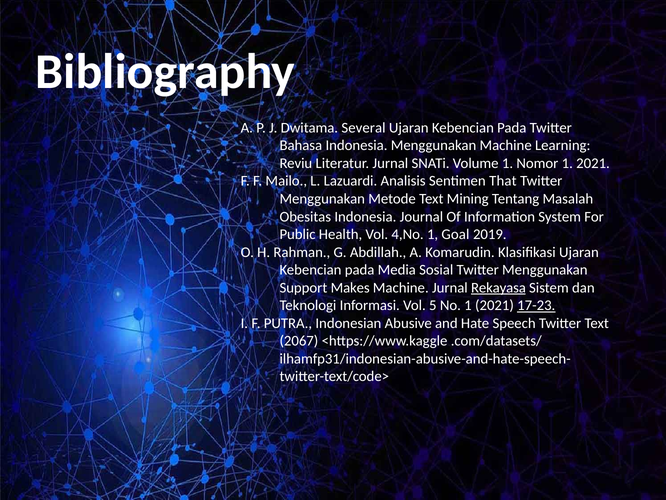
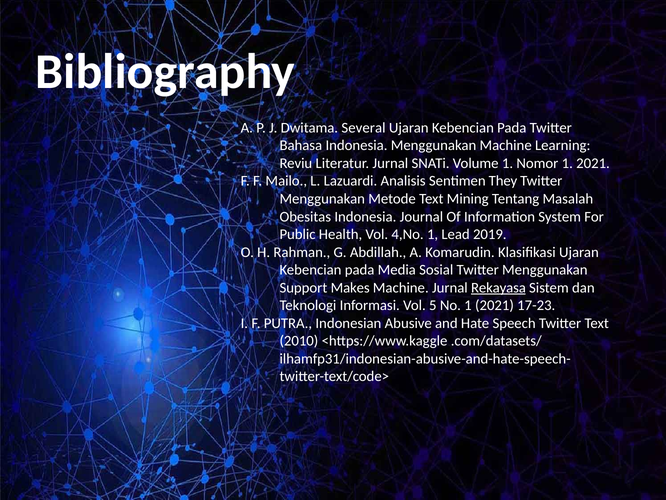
That: That -> They
Goal: Goal -> Lead
17-23 underline: present -> none
2067: 2067 -> 2010
